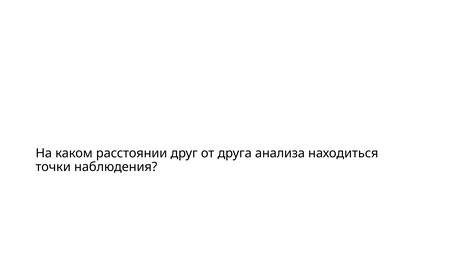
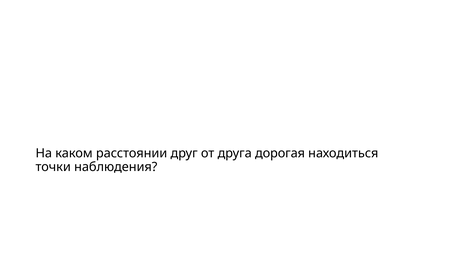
анализа: анализа -> дорогая
